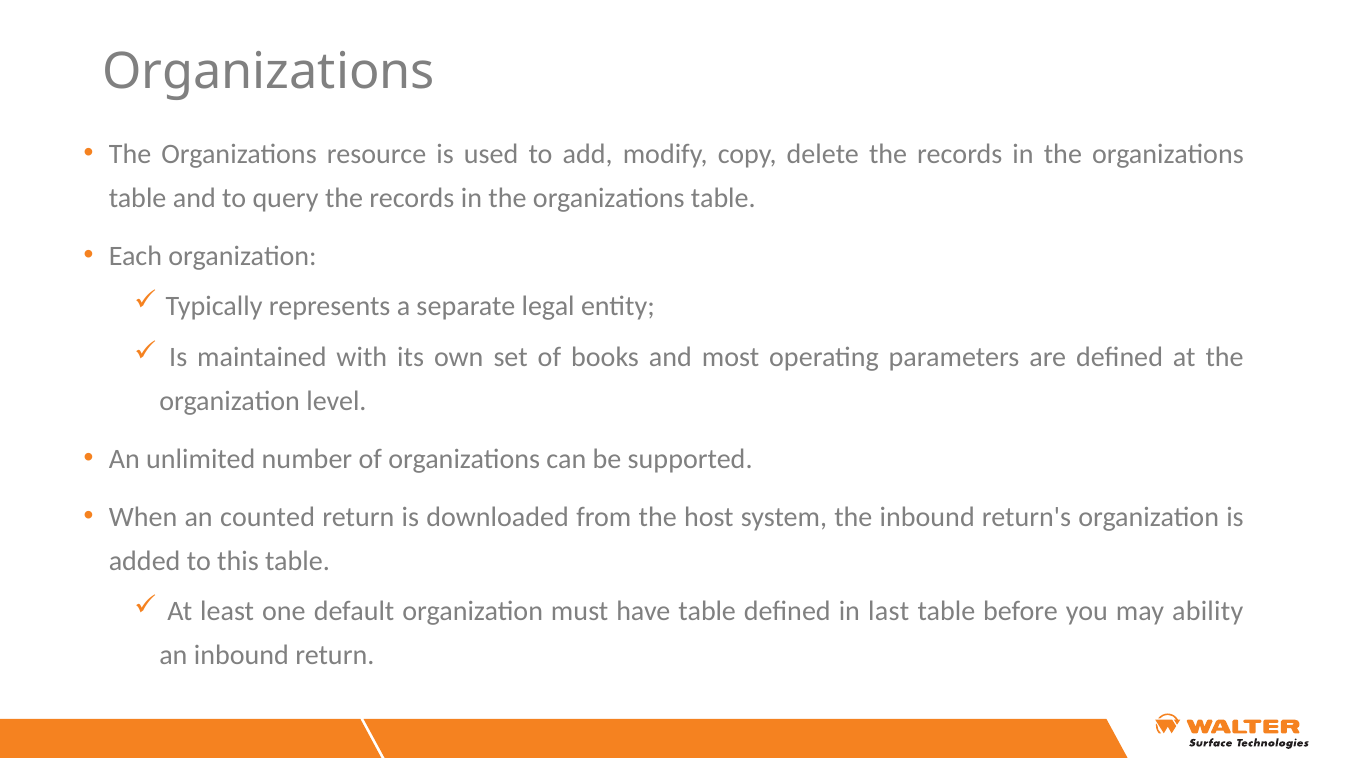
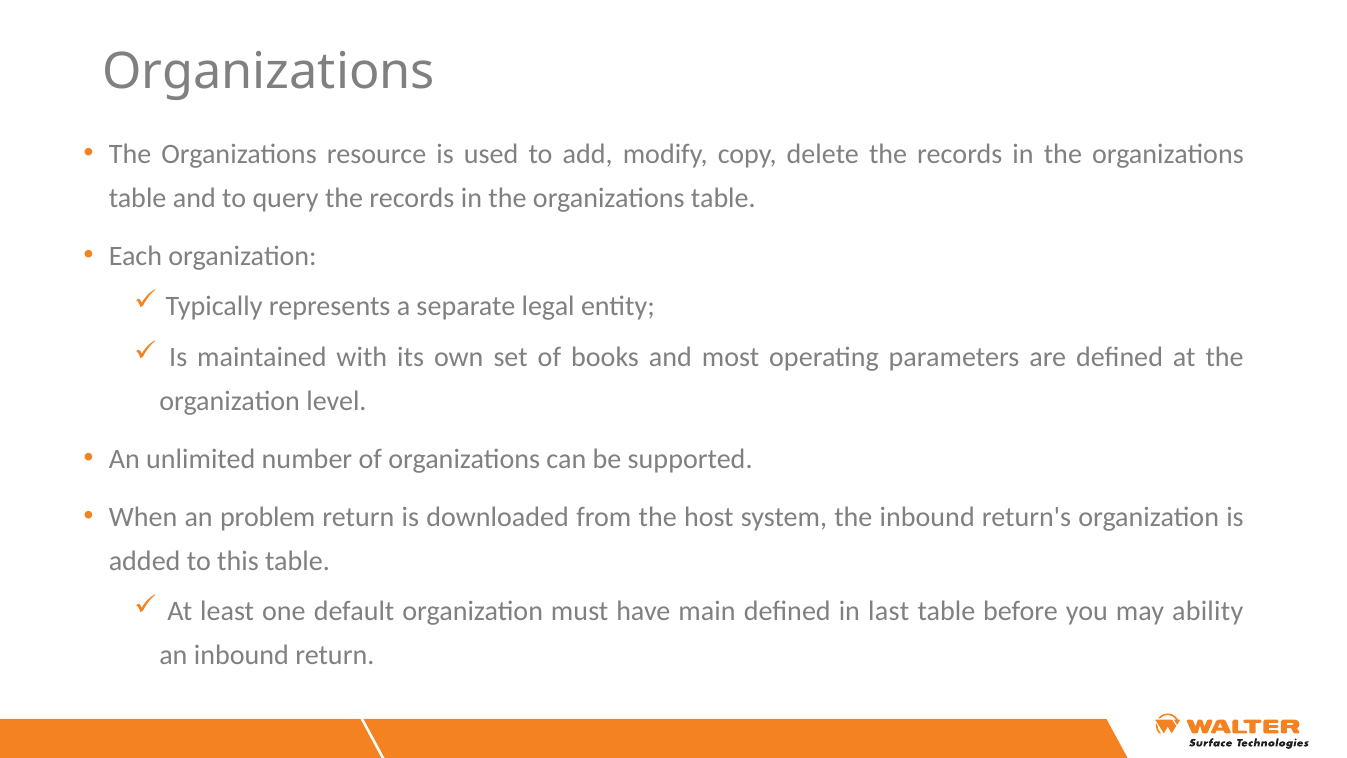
counted: counted -> problem
have table: table -> main
